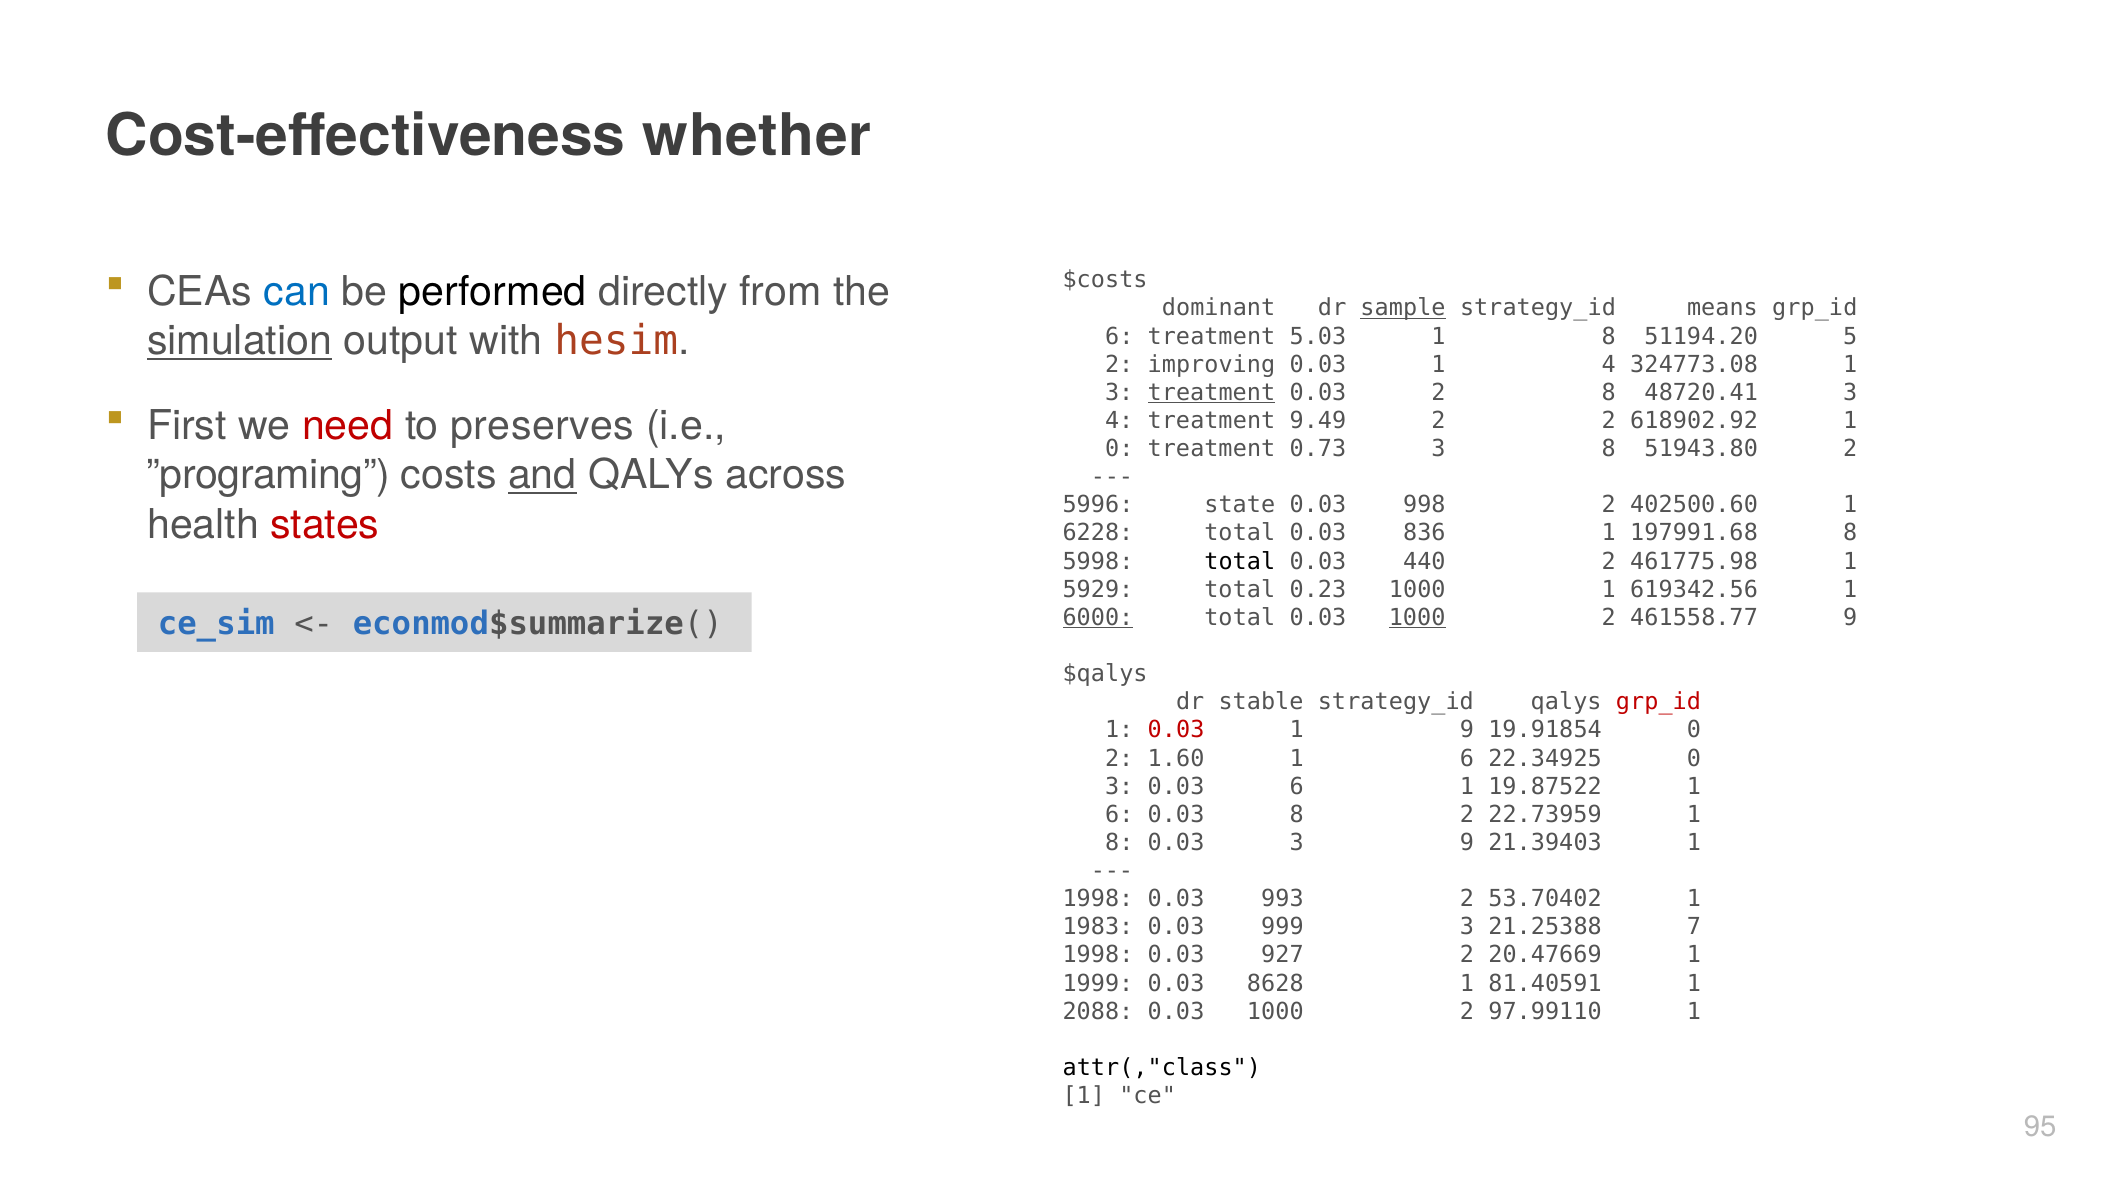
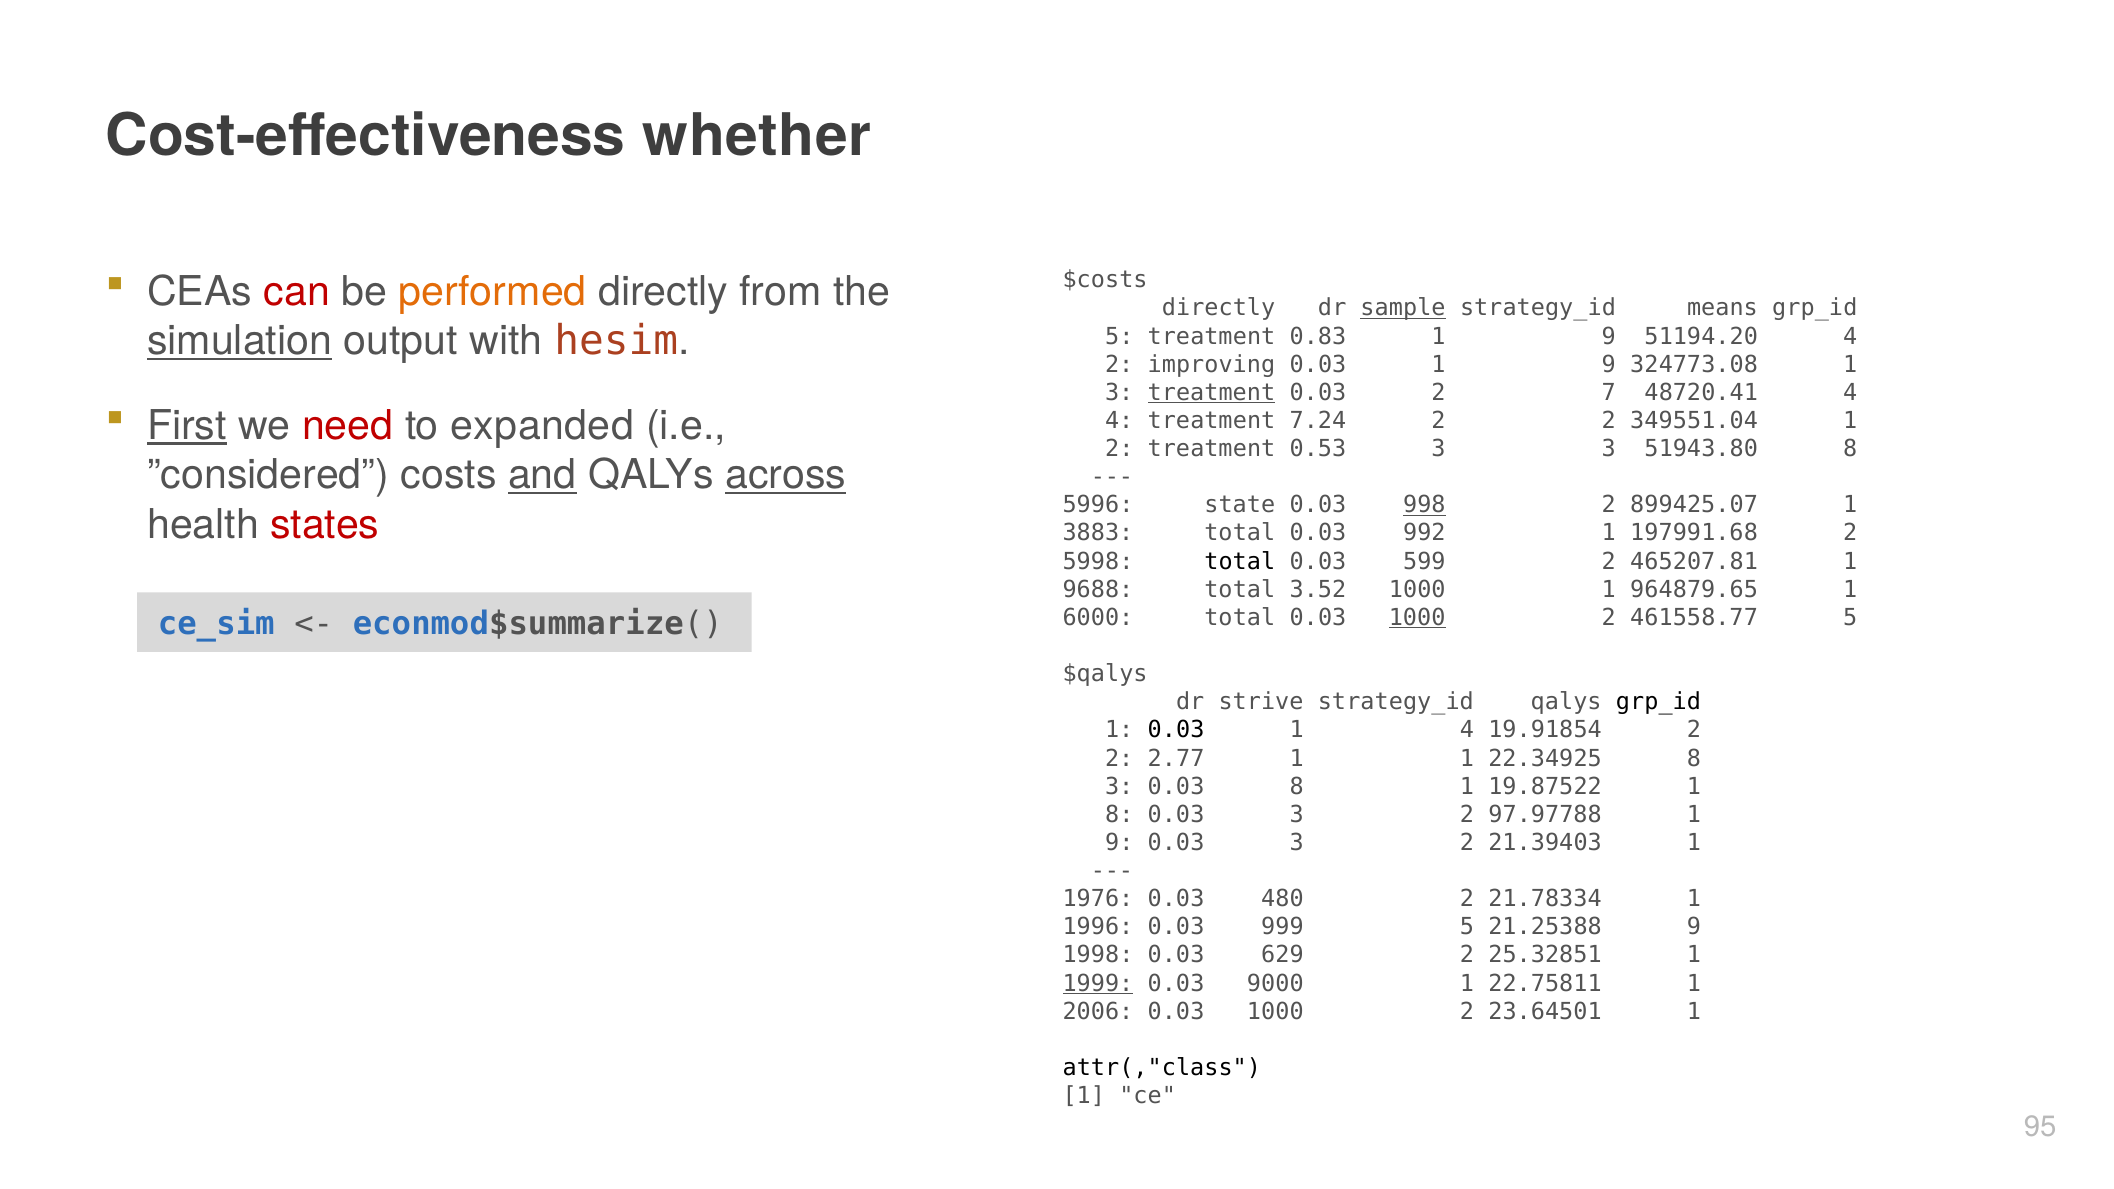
can colour: blue -> red
performed colour: black -> orange
dominant at (1219, 308): dominant -> directly
6 at (1119, 336): 6 -> 5
5.03: 5.03 -> 0.83
8 at (1609, 336): 8 -> 9
51194.20 5: 5 -> 4
0.03 1 4: 4 -> 9
2 8: 8 -> 7
48720.41 3: 3 -> 4
First underline: none -> present
preserves: preserves -> expanded
9.49: 9.49 -> 7.24
618902.92: 618902.92 -> 349551.04
0 at (1119, 449): 0 -> 2
0.73: 0.73 -> 0.53
3 8: 8 -> 3
51943.80 2: 2 -> 8
”programing: ”programing -> ”considered
across underline: none -> present
998 underline: none -> present
402500.60: 402500.60 -> 899425.07
6228: 6228 -> 3883
836: 836 -> 992
197991.68 8: 8 -> 2
440: 440 -> 599
461775.98: 461775.98 -> 465207.81
5929: 5929 -> 9688
0.23: 0.23 -> 3.52
619342.56: 619342.56 -> 964879.65
6000 underline: present -> none
461558.77 9: 9 -> 5
stable: stable -> strive
grp_id at (1658, 702) colour: red -> black
0.03 at (1176, 730) colour: red -> black
1 9: 9 -> 4
19.91854 0: 0 -> 2
1.60: 1.60 -> 2.77
6 at (1467, 758): 6 -> 1
22.34925 0: 0 -> 8
0.03 6: 6 -> 8
6 at (1119, 815): 6 -> 8
8 at (1297, 815): 8 -> 3
22.73959: 22.73959 -> 97.97788
8 at (1119, 843): 8 -> 9
9 at (1467, 843): 9 -> 2
1998 at (1098, 899): 1998 -> 1976
993: 993 -> 480
53.70402: 53.70402 -> 21.78334
1983: 1983 -> 1996
999 3: 3 -> 5
21.25388 7: 7 -> 9
927: 927 -> 629
20.47669: 20.47669 -> 25.32851
1999 underline: none -> present
8628: 8628 -> 9000
81.40591: 81.40591 -> 22.75811
2088: 2088 -> 2006
97.99110: 97.99110 -> 23.64501
